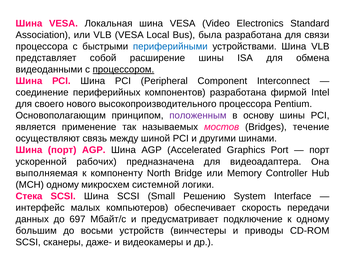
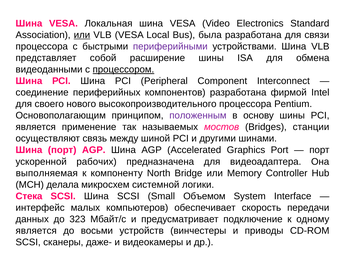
или at (82, 35) underline: none -> present
периферийными colour: blue -> purple
течение: течение -> станции
MCH одному: одному -> делала
Решению: Решению -> Объемом
697: 697 -> 323
большим at (36, 230): большим -> является
